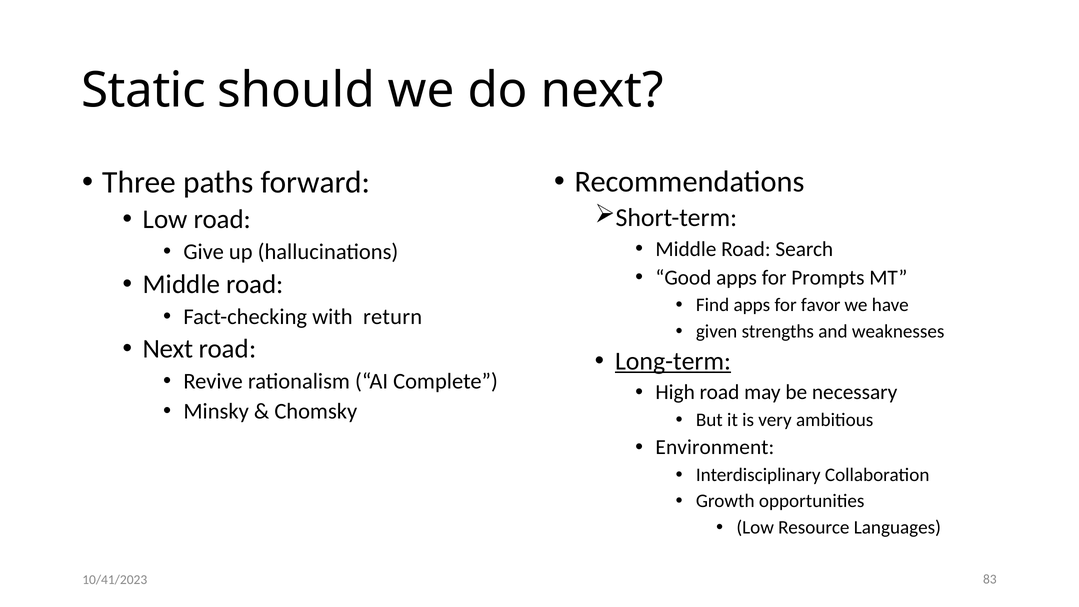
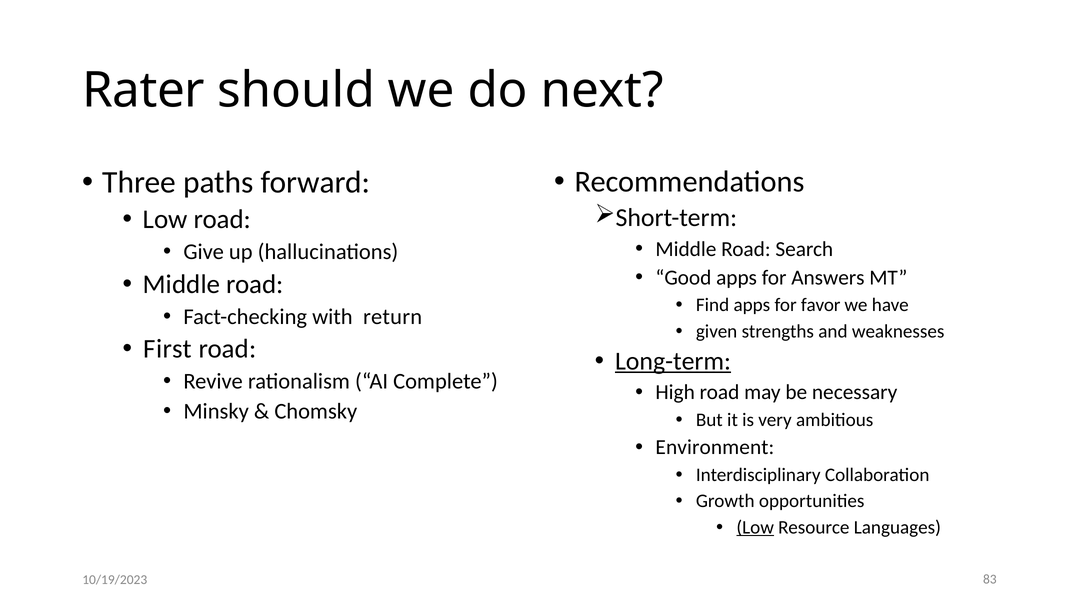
Static: Static -> Rater
Prompts: Prompts -> Answers
Next at (168, 349): Next -> First
Low at (755, 527) underline: none -> present
10/41/2023: 10/41/2023 -> 10/19/2023
